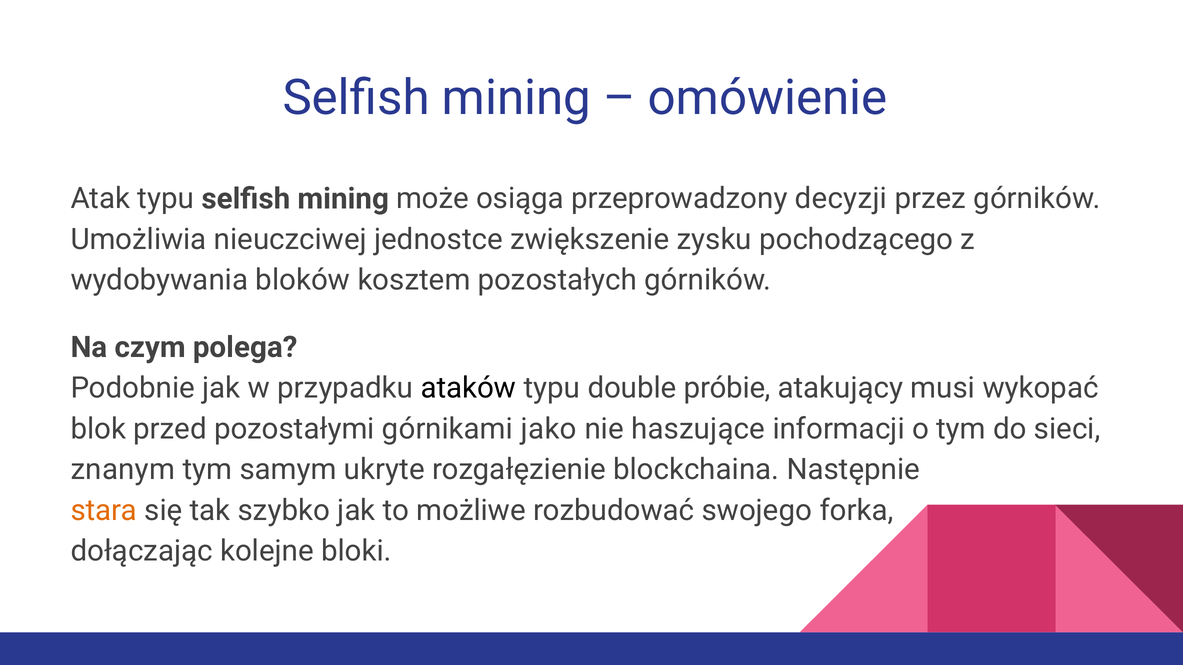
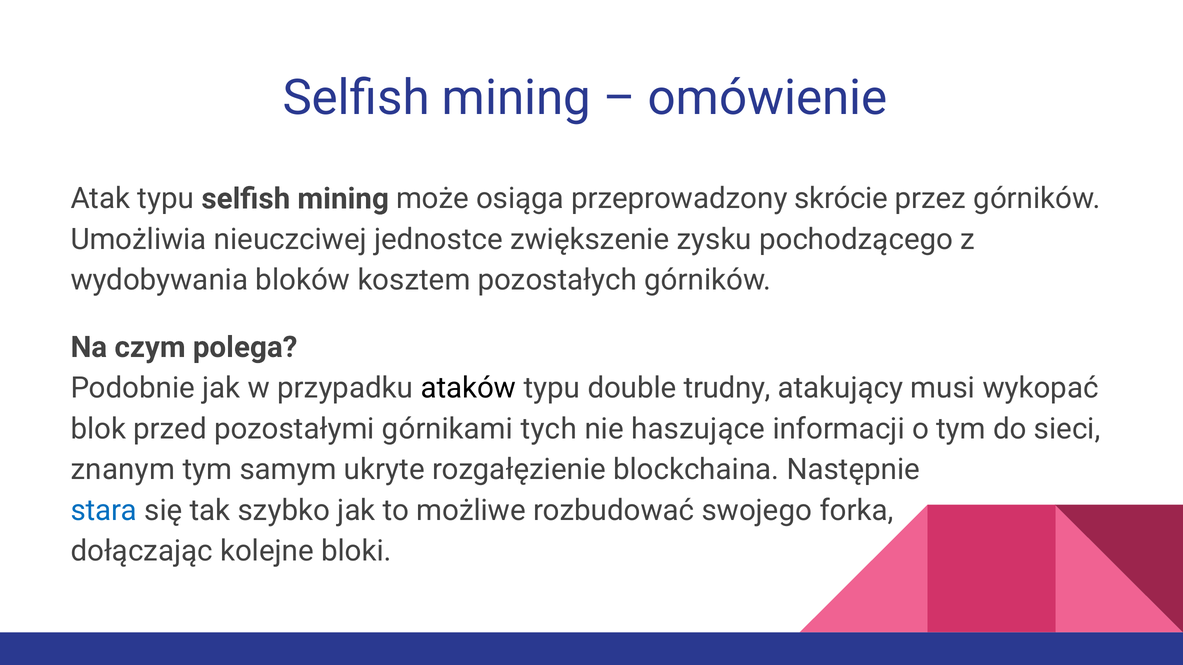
decyzji: decyzji -> skrócie
próbie: próbie -> trudny
jako: jako -> tych
stara colour: orange -> blue
